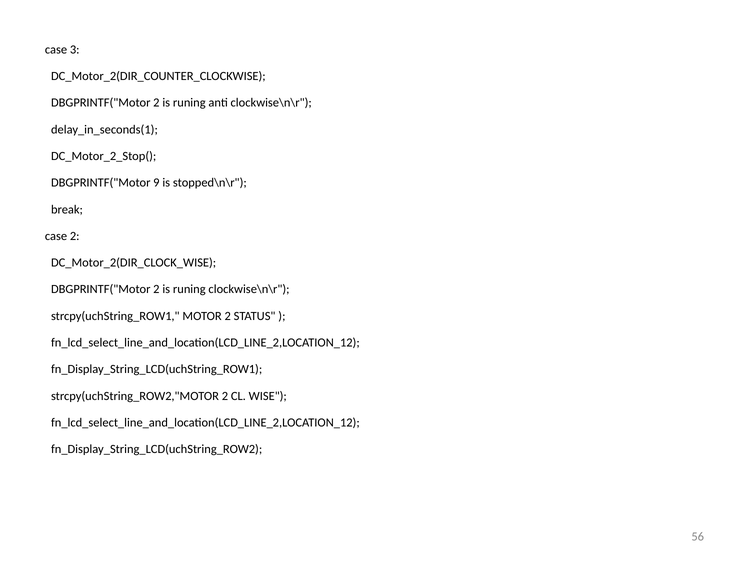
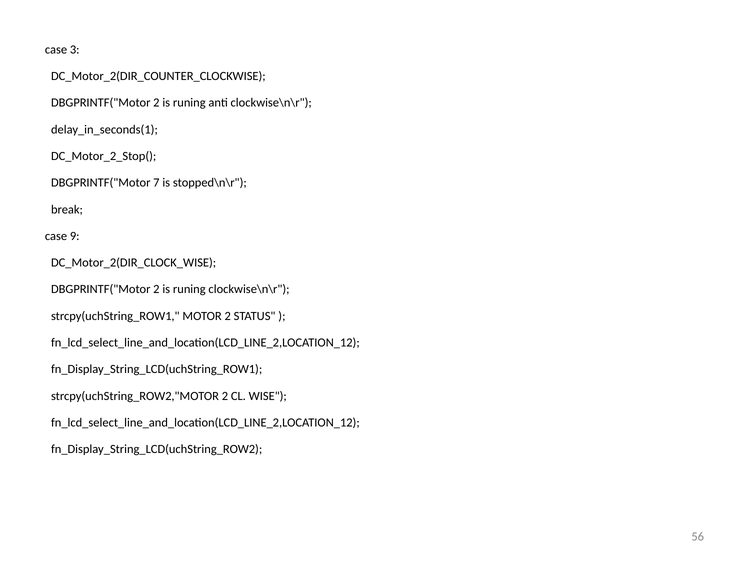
9: 9 -> 7
case 2: 2 -> 9
